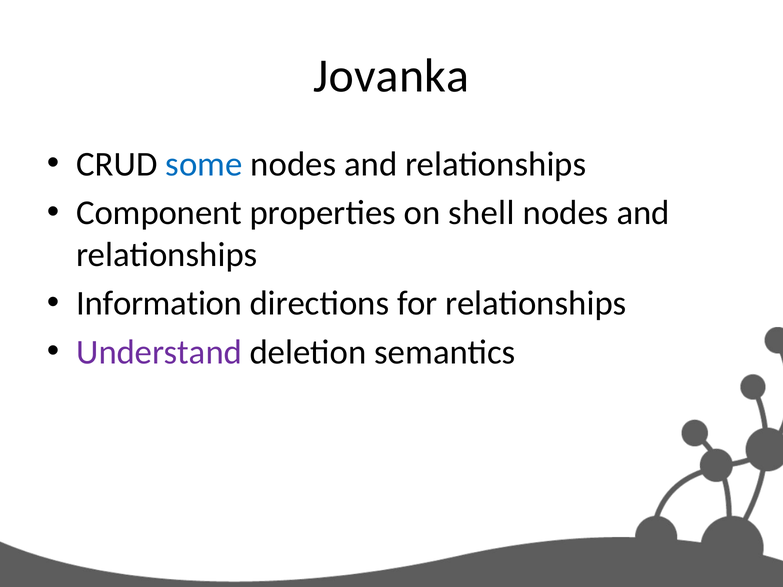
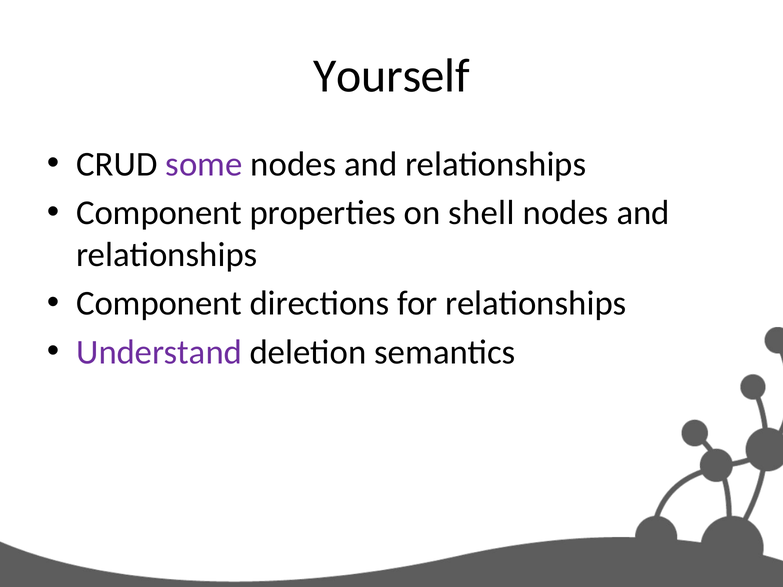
Jovanka: Jovanka -> Yourself
some colour: blue -> purple
Information at (159, 304): Information -> Component
